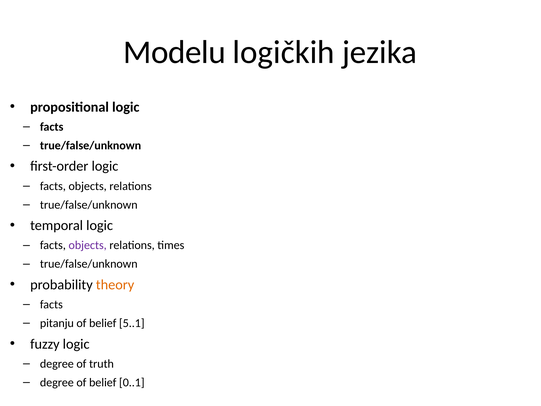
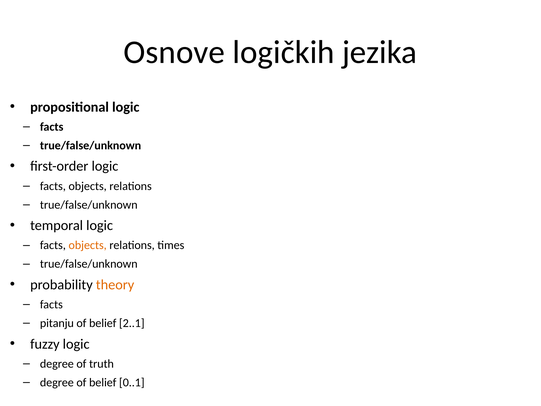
Modelu: Modelu -> Osnove
objects at (88, 245) colour: purple -> orange
5..1: 5..1 -> 2..1
